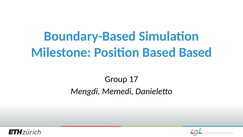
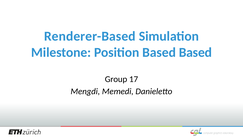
Boundary-Based: Boundary-Based -> Renderer-Based
